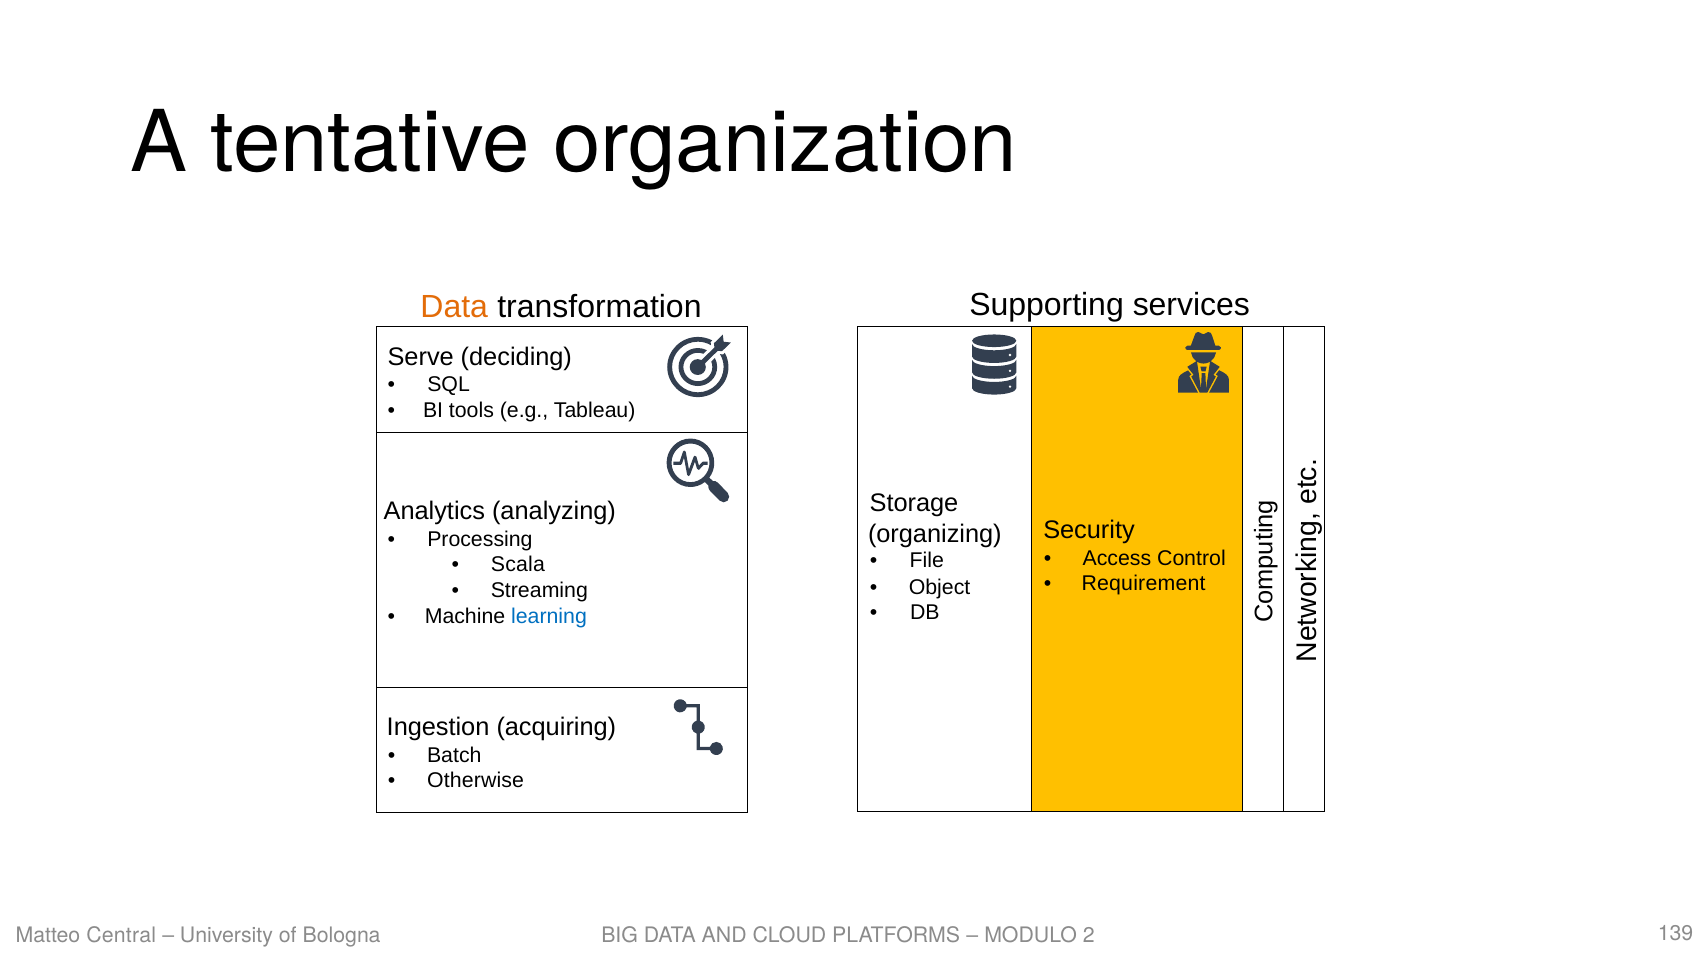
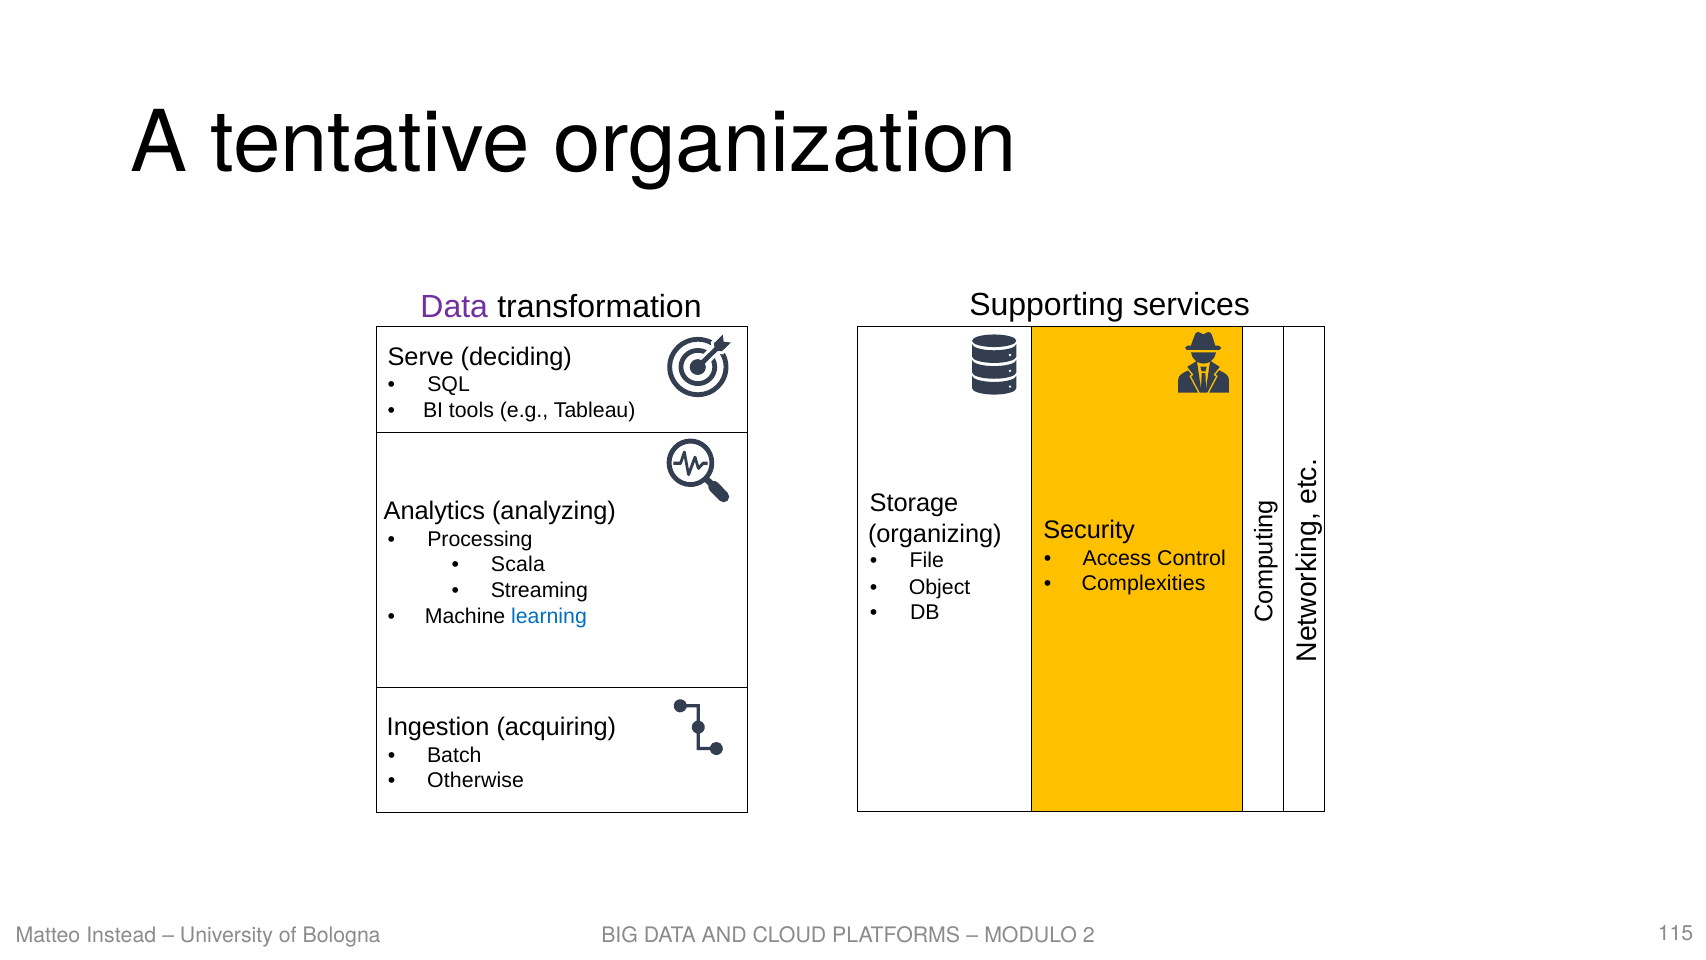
Data at (454, 306) colour: orange -> purple
Requirement: Requirement -> Complexities
Central: Central -> Instead
139: 139 -> 115
